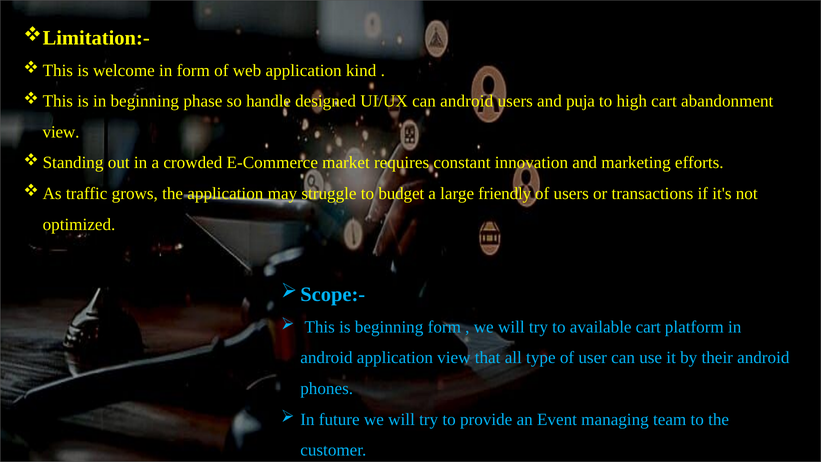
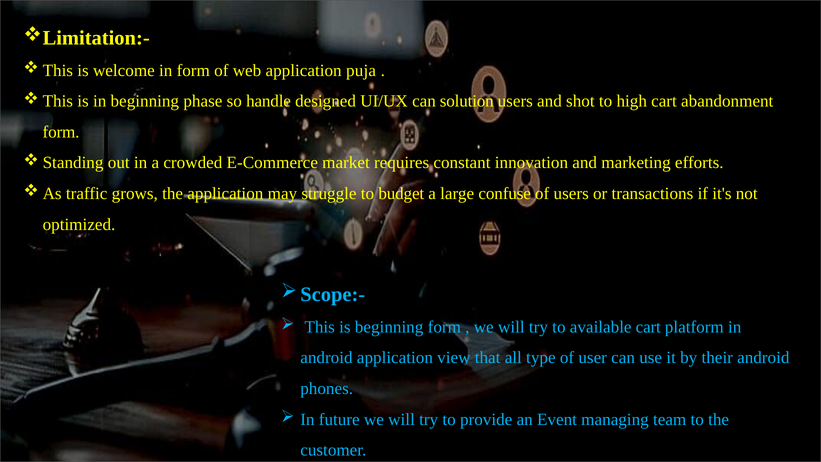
kind: kind -> puja
can android: android -> solution
puja: puja -> shot
view at (61, 132): view -> form
friendly: friendly -> confuse
